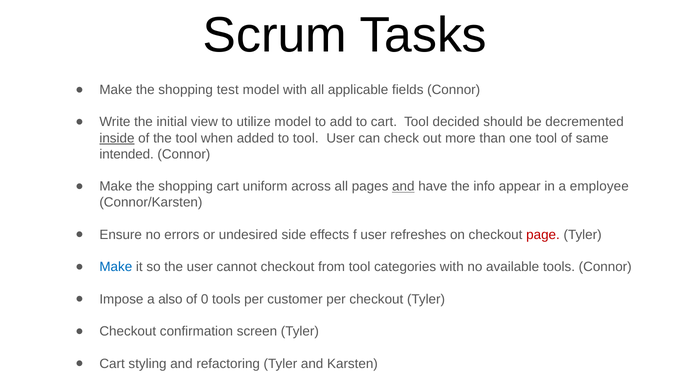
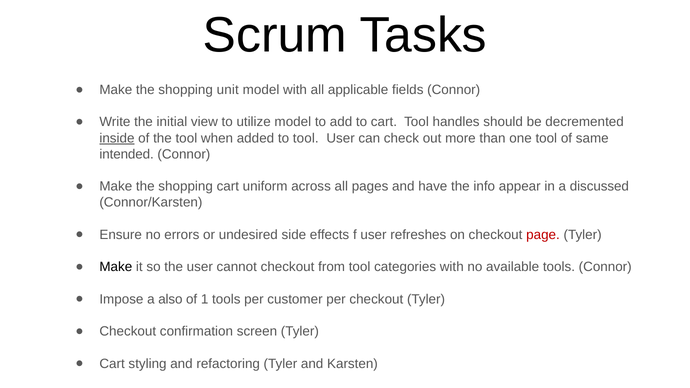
test: test -> unit
decided: decided -> handles
and at (403, 187) underline: present -> none
employee: employee -> discussed
Make at (116, 267) colour: blue -> black
0: 0 -> 1
